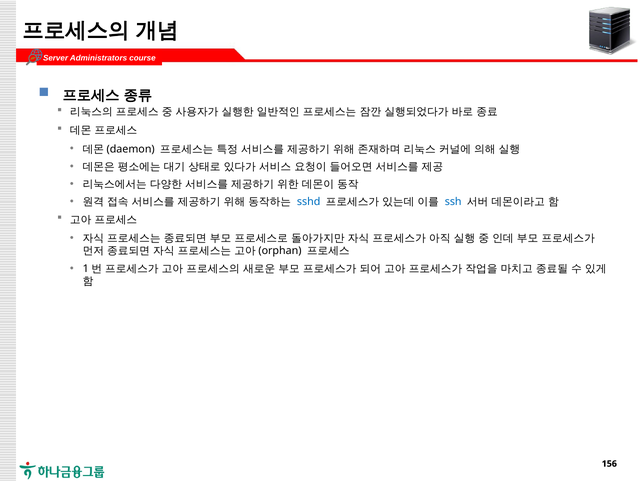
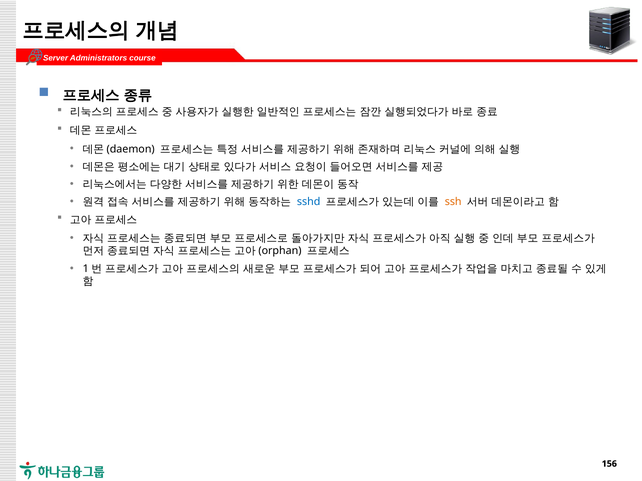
ssh colour: blue -> orange
